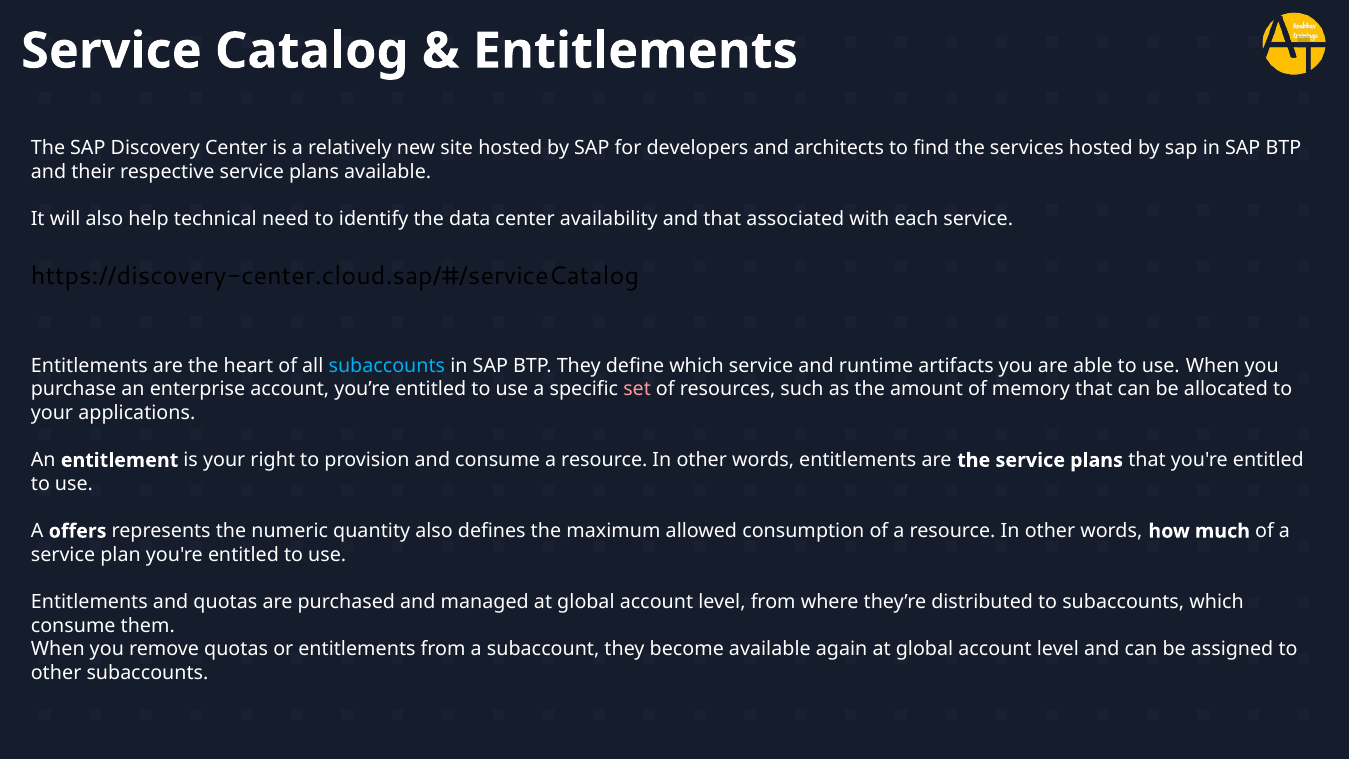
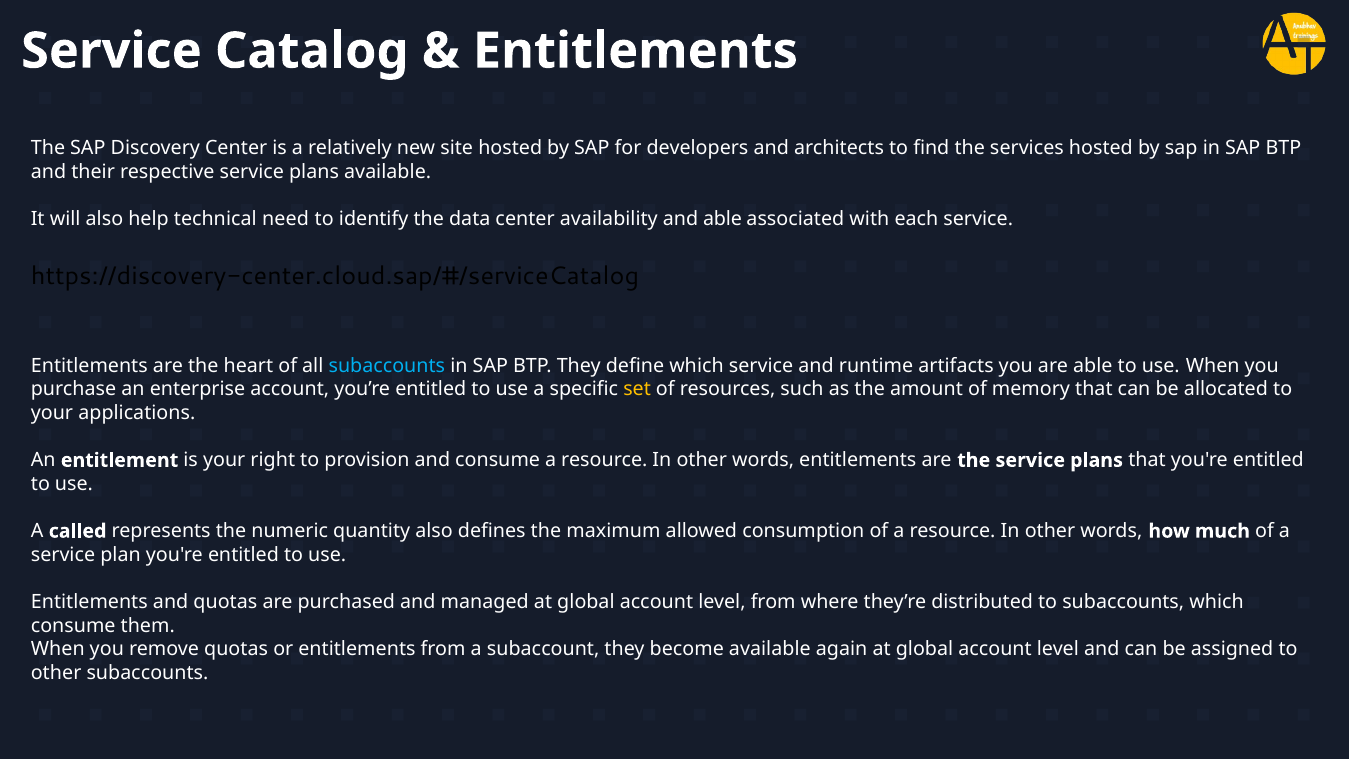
and that: that -> able
set colour: pink -> yellow
offers: offers -> called
